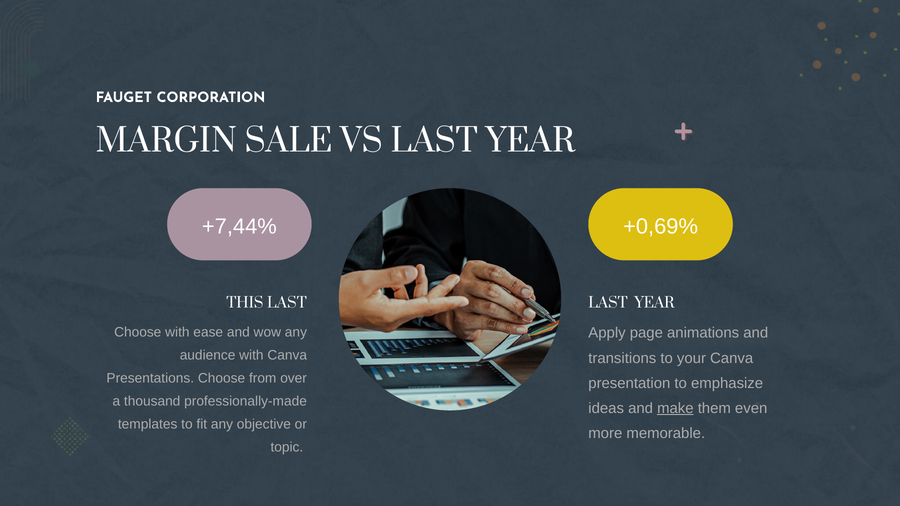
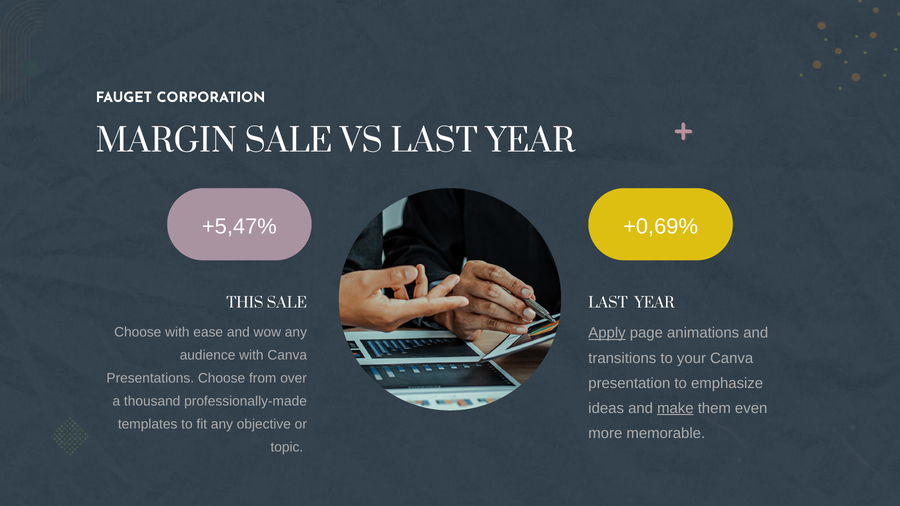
+7,44%: +7,44% -> +5,47%
THIS LAST: LAST -> SALE
Apply underline: none -> present
